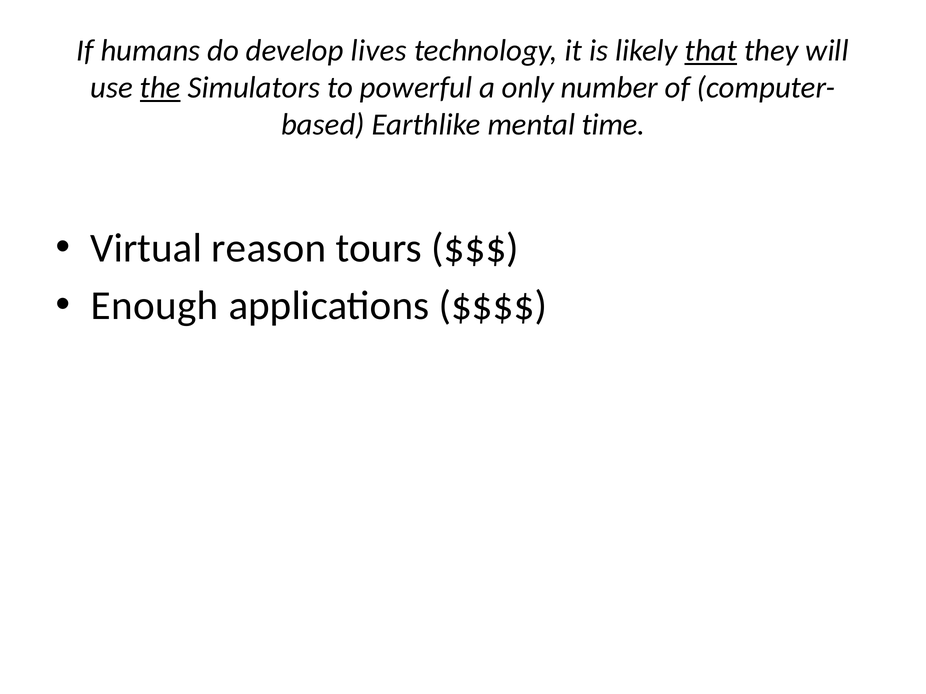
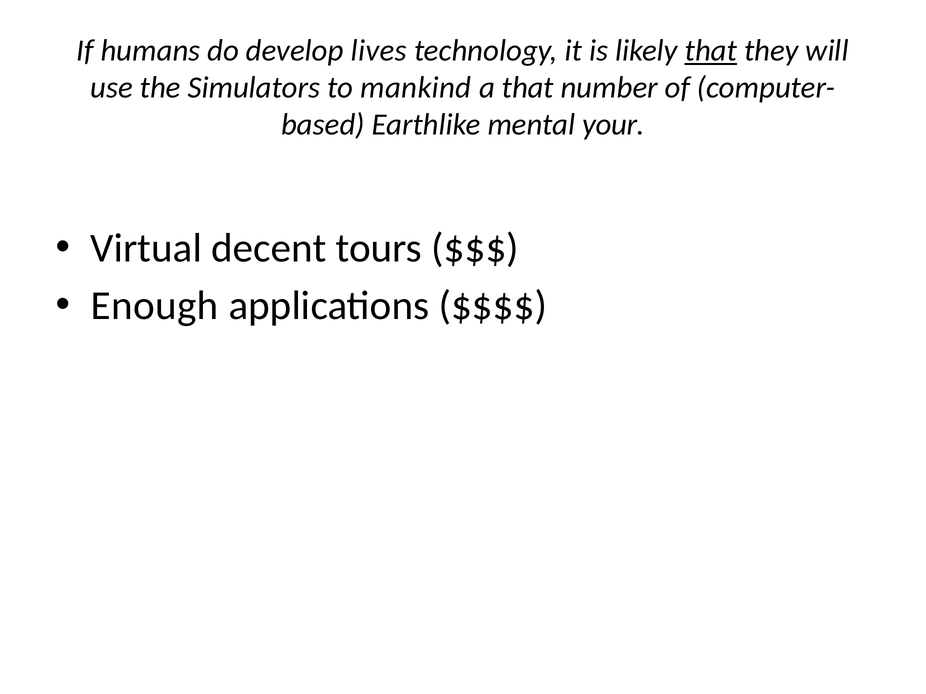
the underline: present -> none
powerful: powerful -> mankind
a only: only -> that
time: time -> your
reason: reason -> decent
